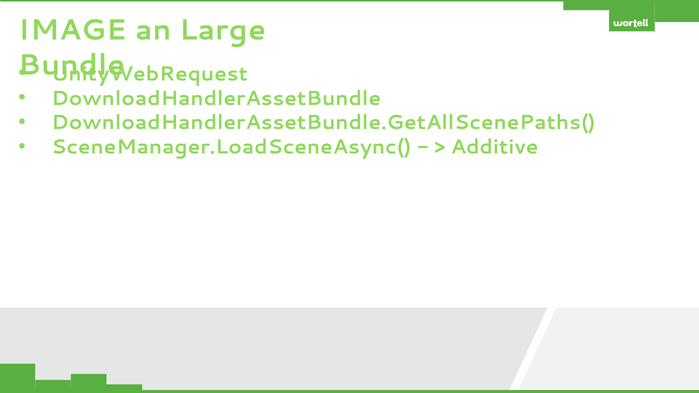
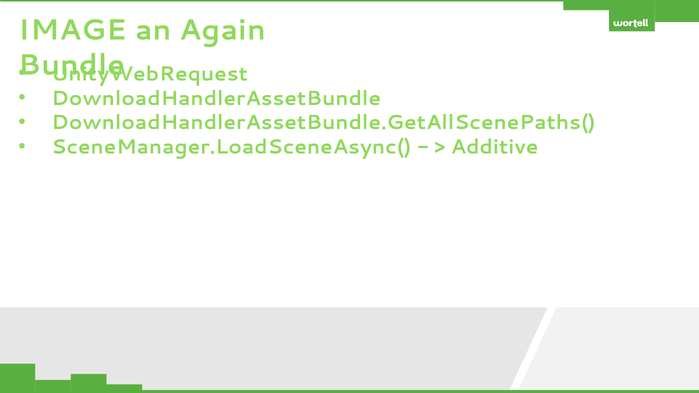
Large: Large -> Again
